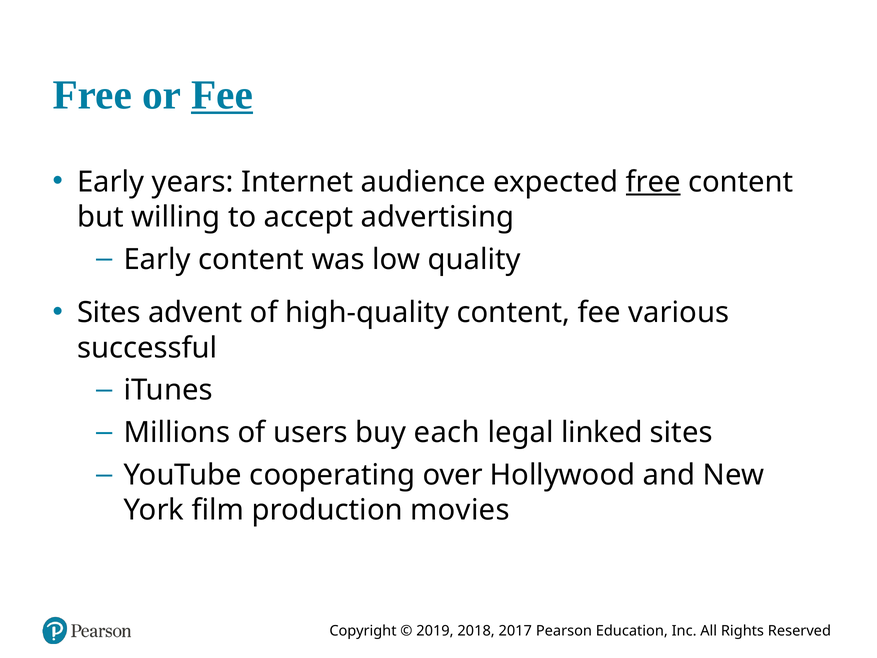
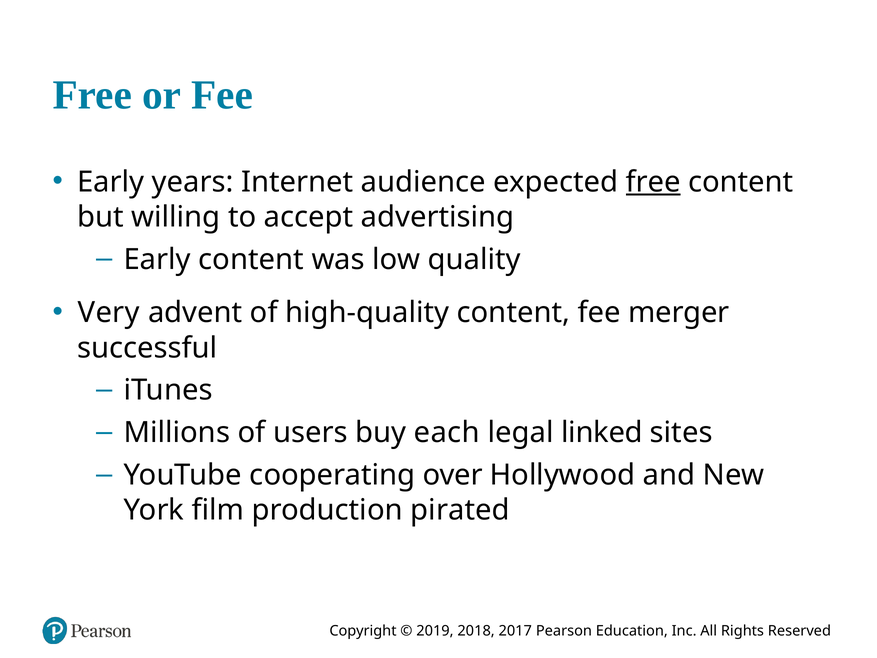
Fee at (222, 95) underline: present -> none
Sites at (109, 313): Sites -> Very
various: various -> merger
movies: movies -> pirated
